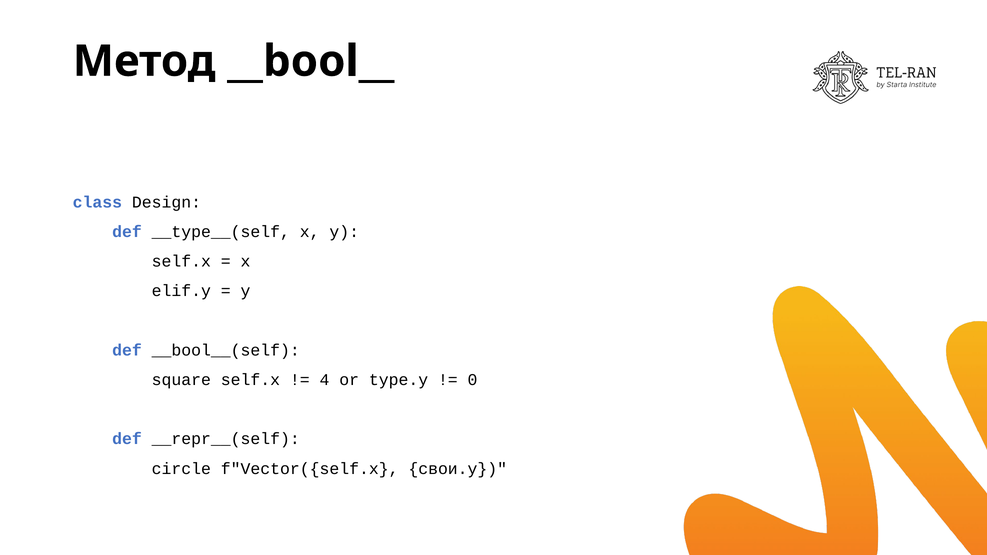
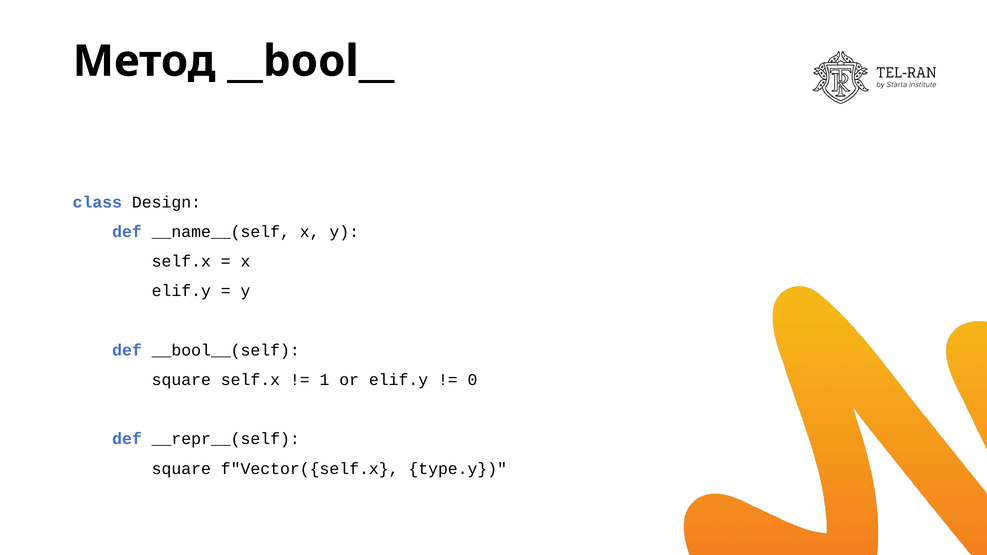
__type__(self: __type__(self -> __name__(self
4: 4 -> 1
or type.y: type.y -> elif.y
circle at (181, 469): circle -> square
свои.y: свои.y -> type.y
